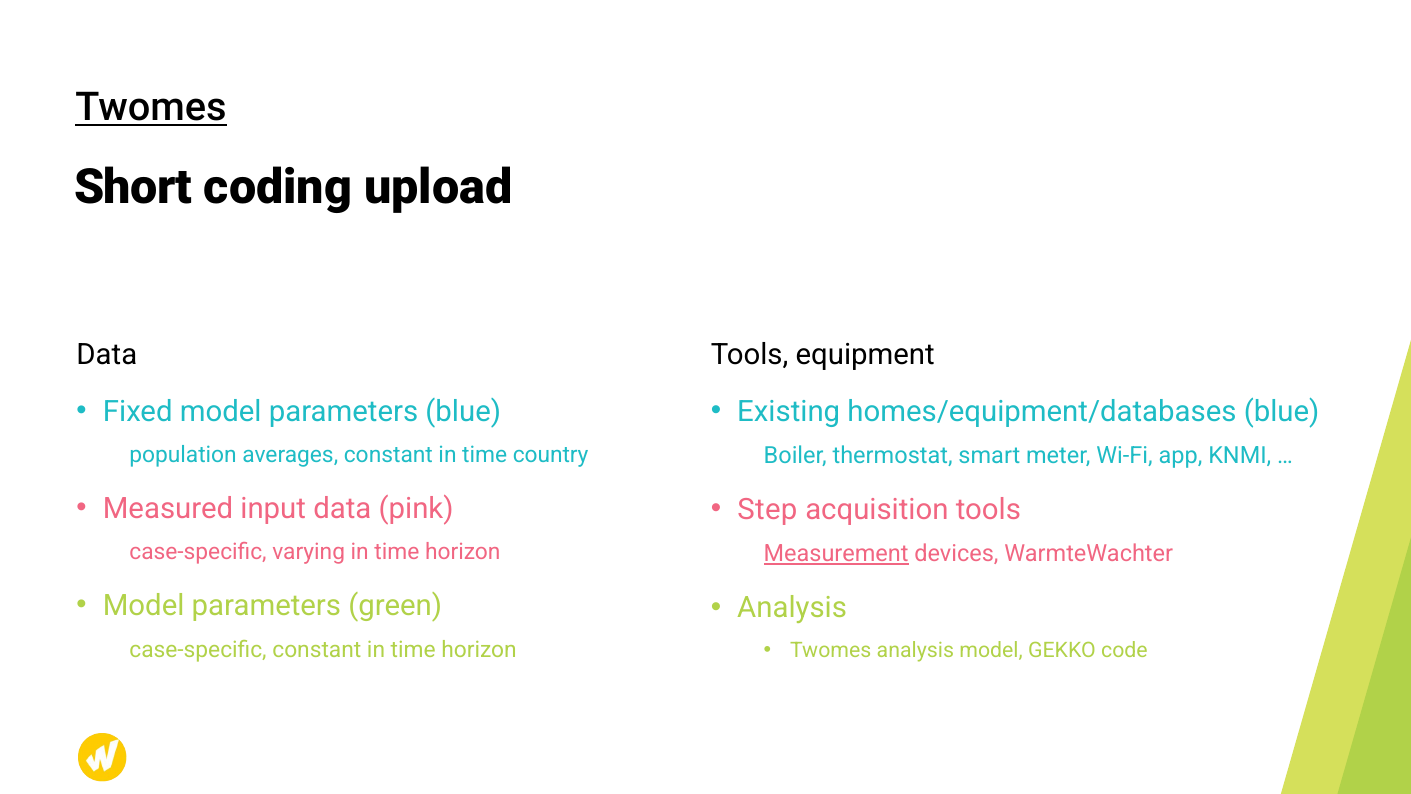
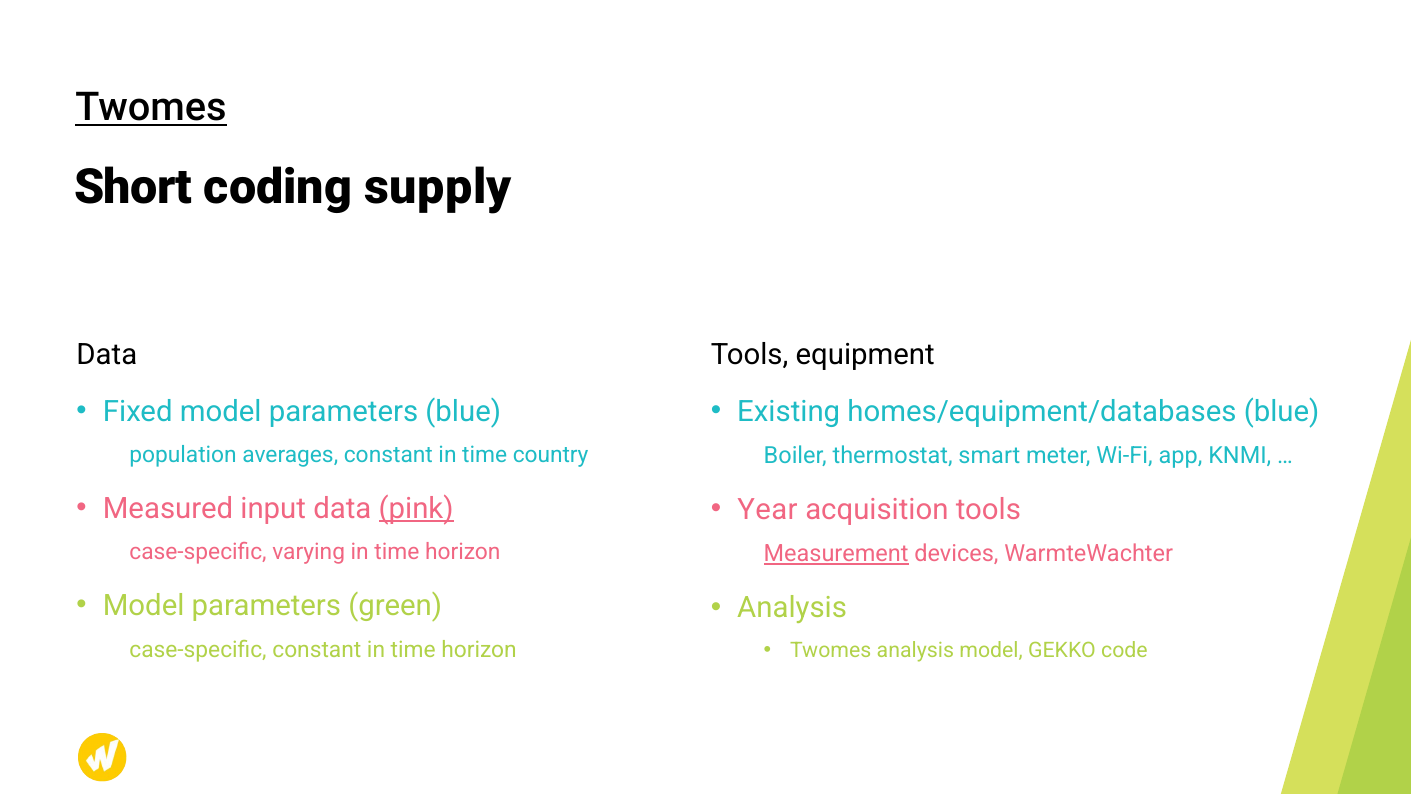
upload: upload -> supply
pink underline: none -> present
Step: Step -> Year
